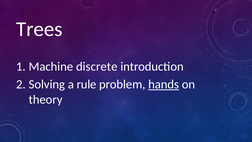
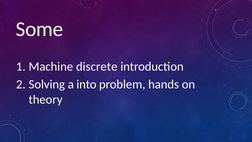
Trees: Trees -> Some
rule: rule -> into
hands underline: present -> none
